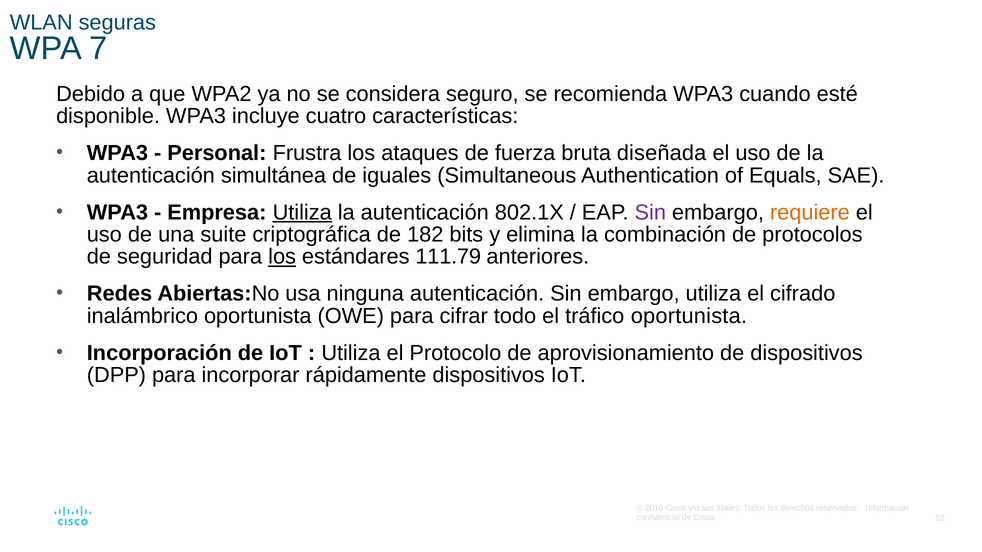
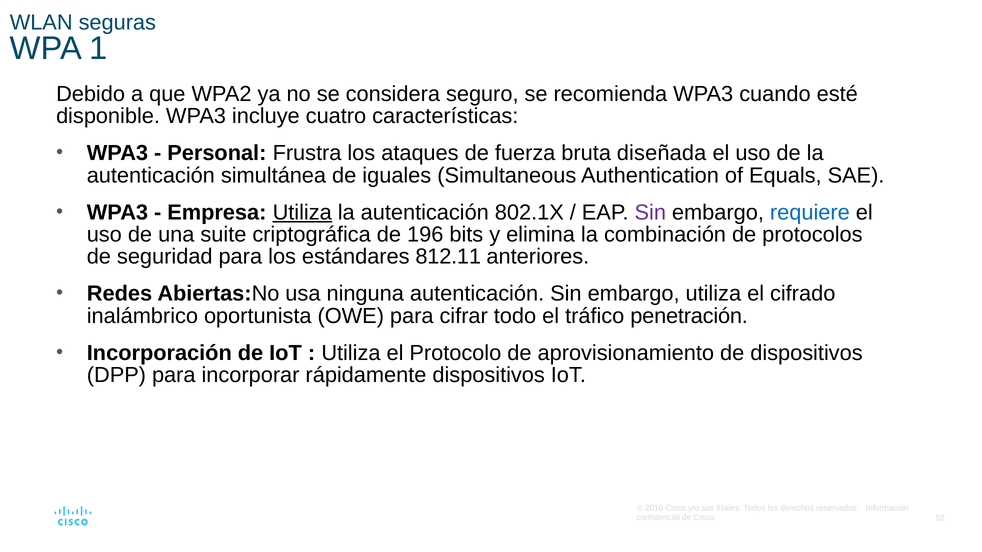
7: 7 -> 1
requiere colour: orange -> blue
182: 182 -> 196
los at (282, 257) underline: present -> none
111.79: 111.79 -> 812.11
tráfico oportunista: oportunista -> penetración
